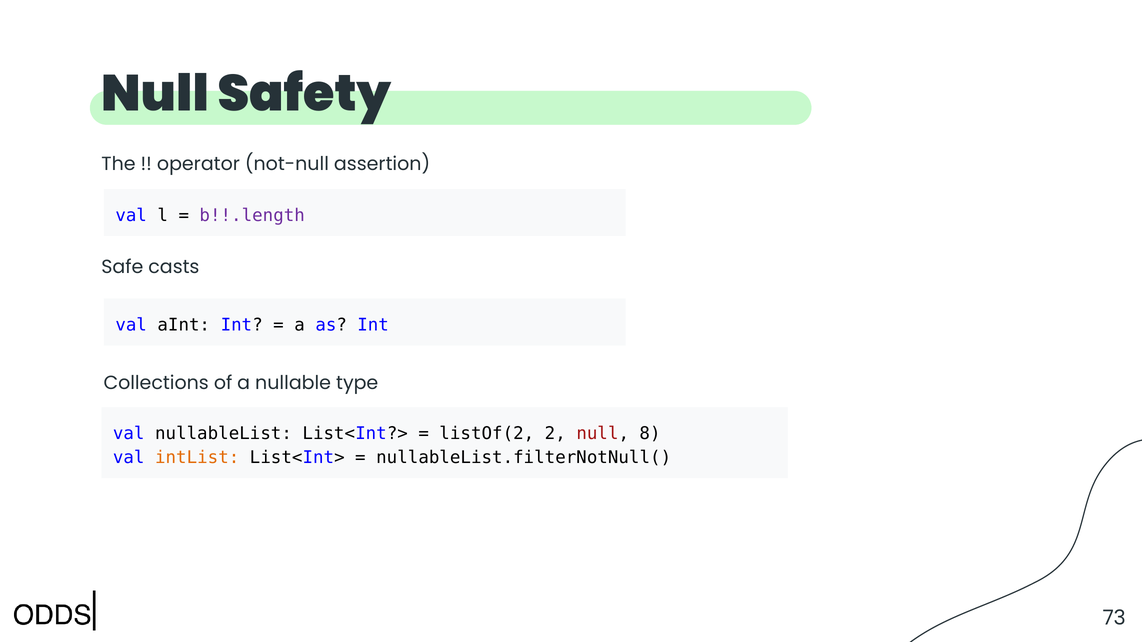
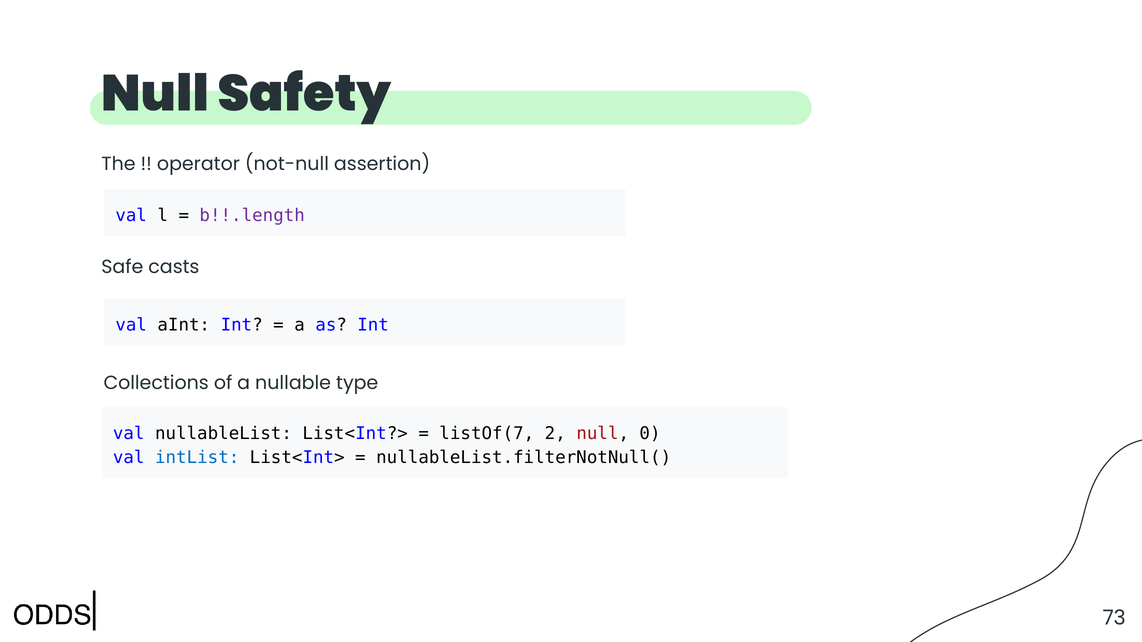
listOf(2: listOf(2 -> listOf(7
8: 8 -> 0
intList colour: orange -> blue
